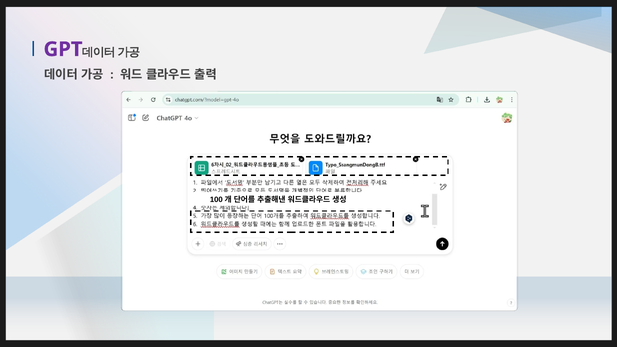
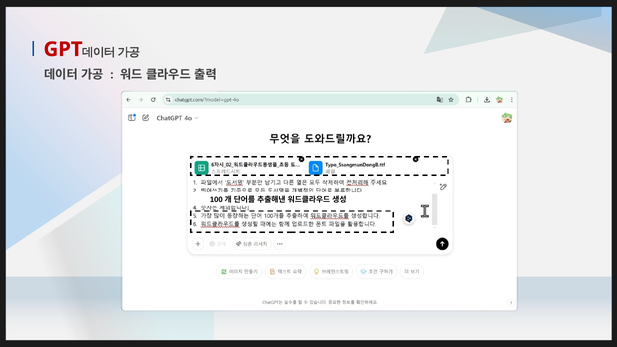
GPT colour: purple -> red
